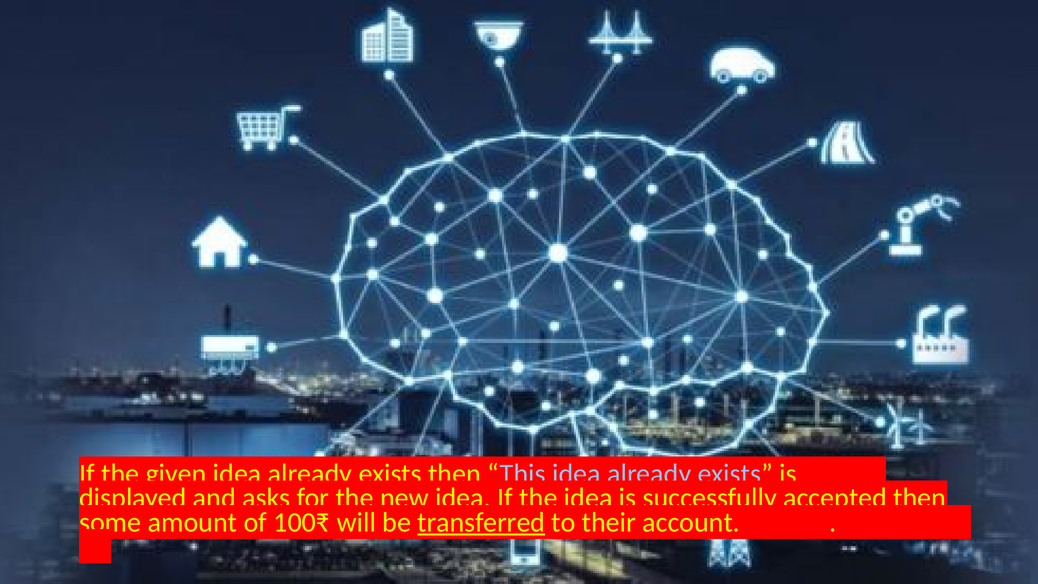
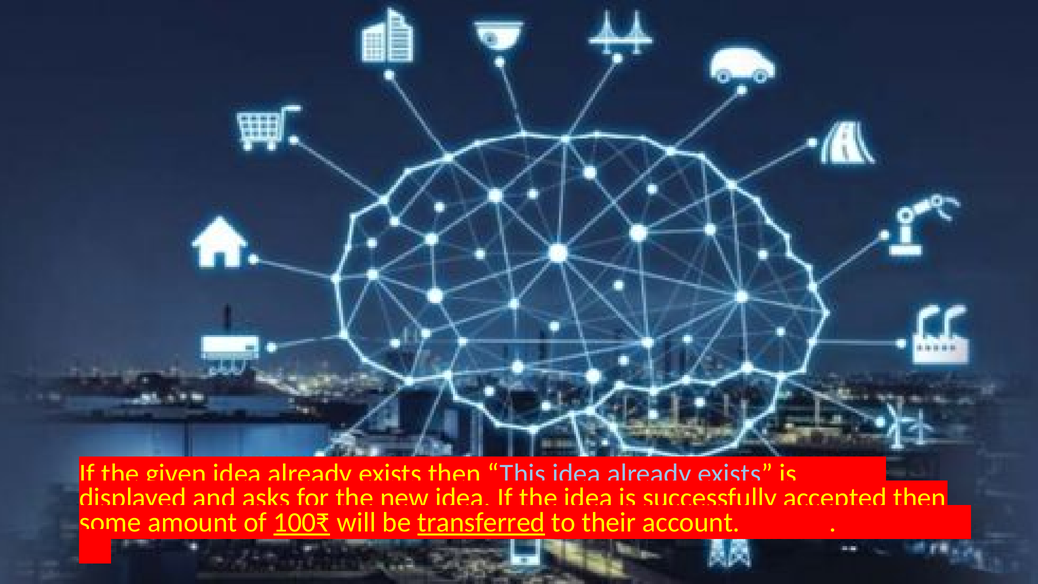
100₹ underline: none -> present
